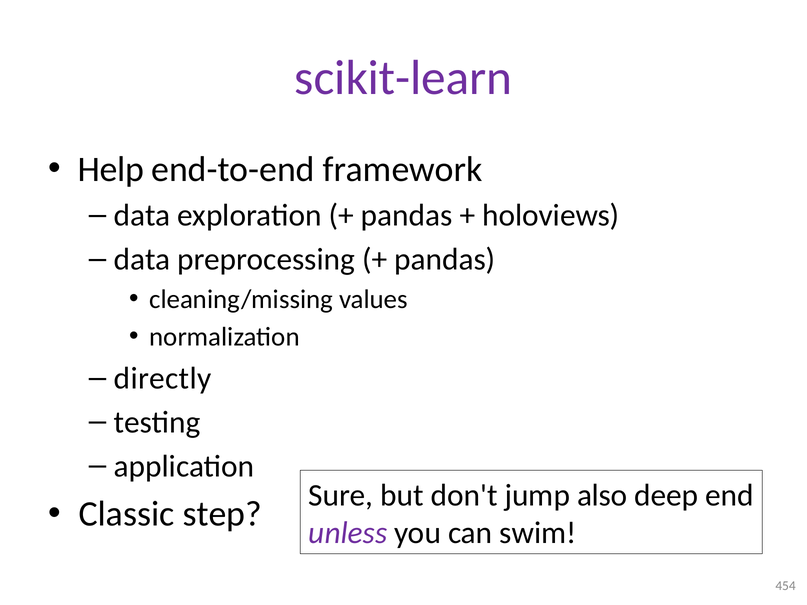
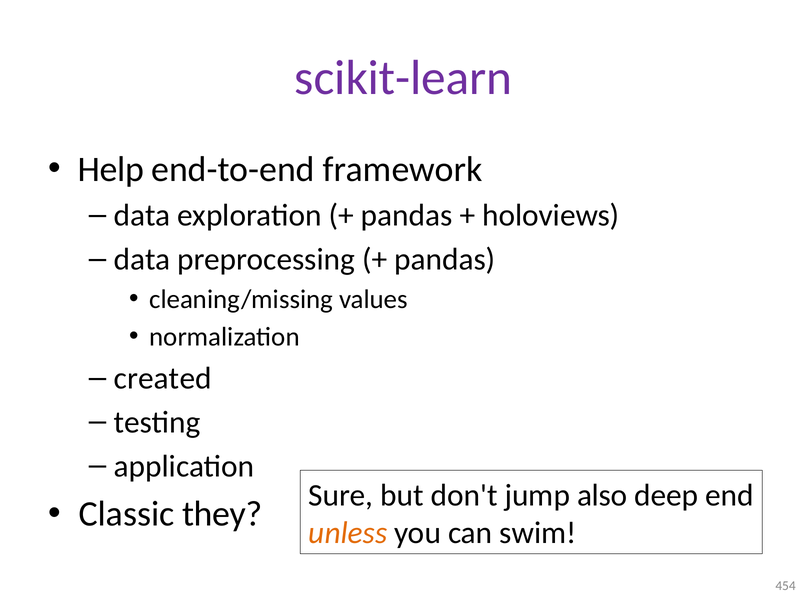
directly: directly -> created
step: step -> they
unless colour: purple -> orange
